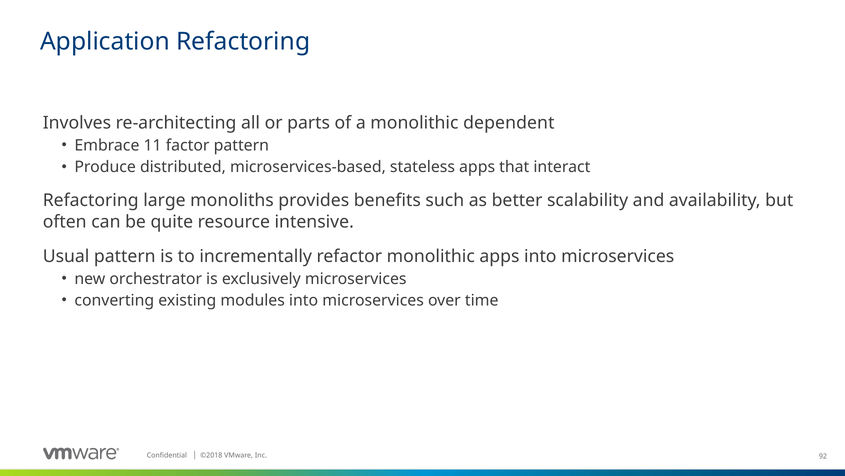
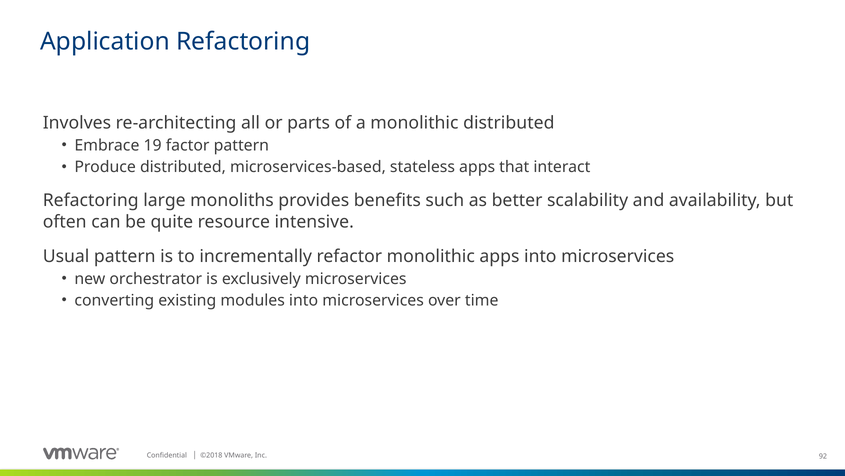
monolithic dependent: dependent -> distributed
11: 11 -> 19
